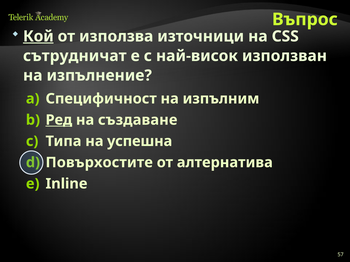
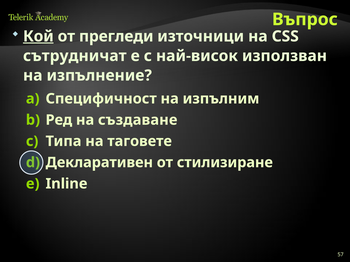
използва: използва -> прегледи
Ред underline: present -> none
успешна: успешна -> таговете
Повърхостите: Повърхостите -> Декларативен
алтернатива: алтернатива -> стилизиране
